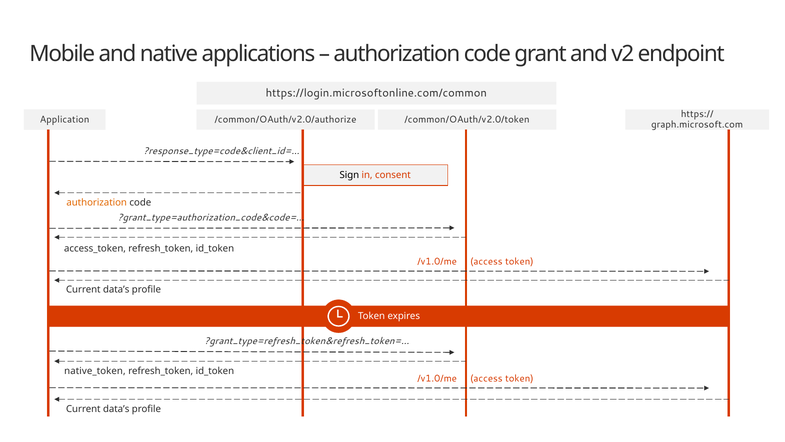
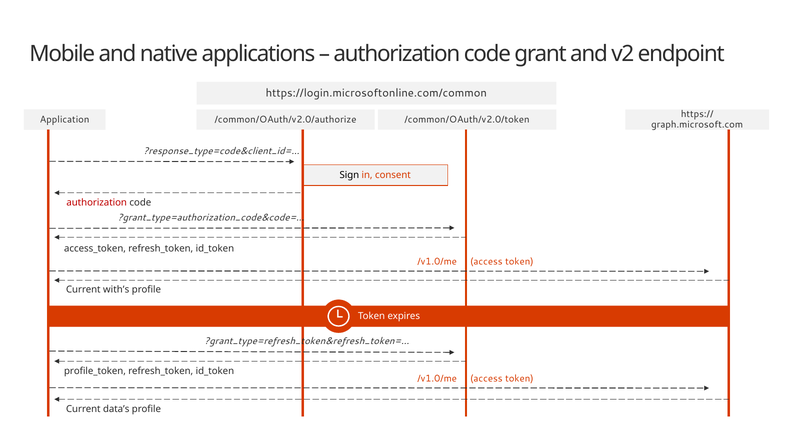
authorization at (97, 202) colour: orange -> red
data’s at (116, 289): data’s -> with’s
native_token: native_token -> profile_token
